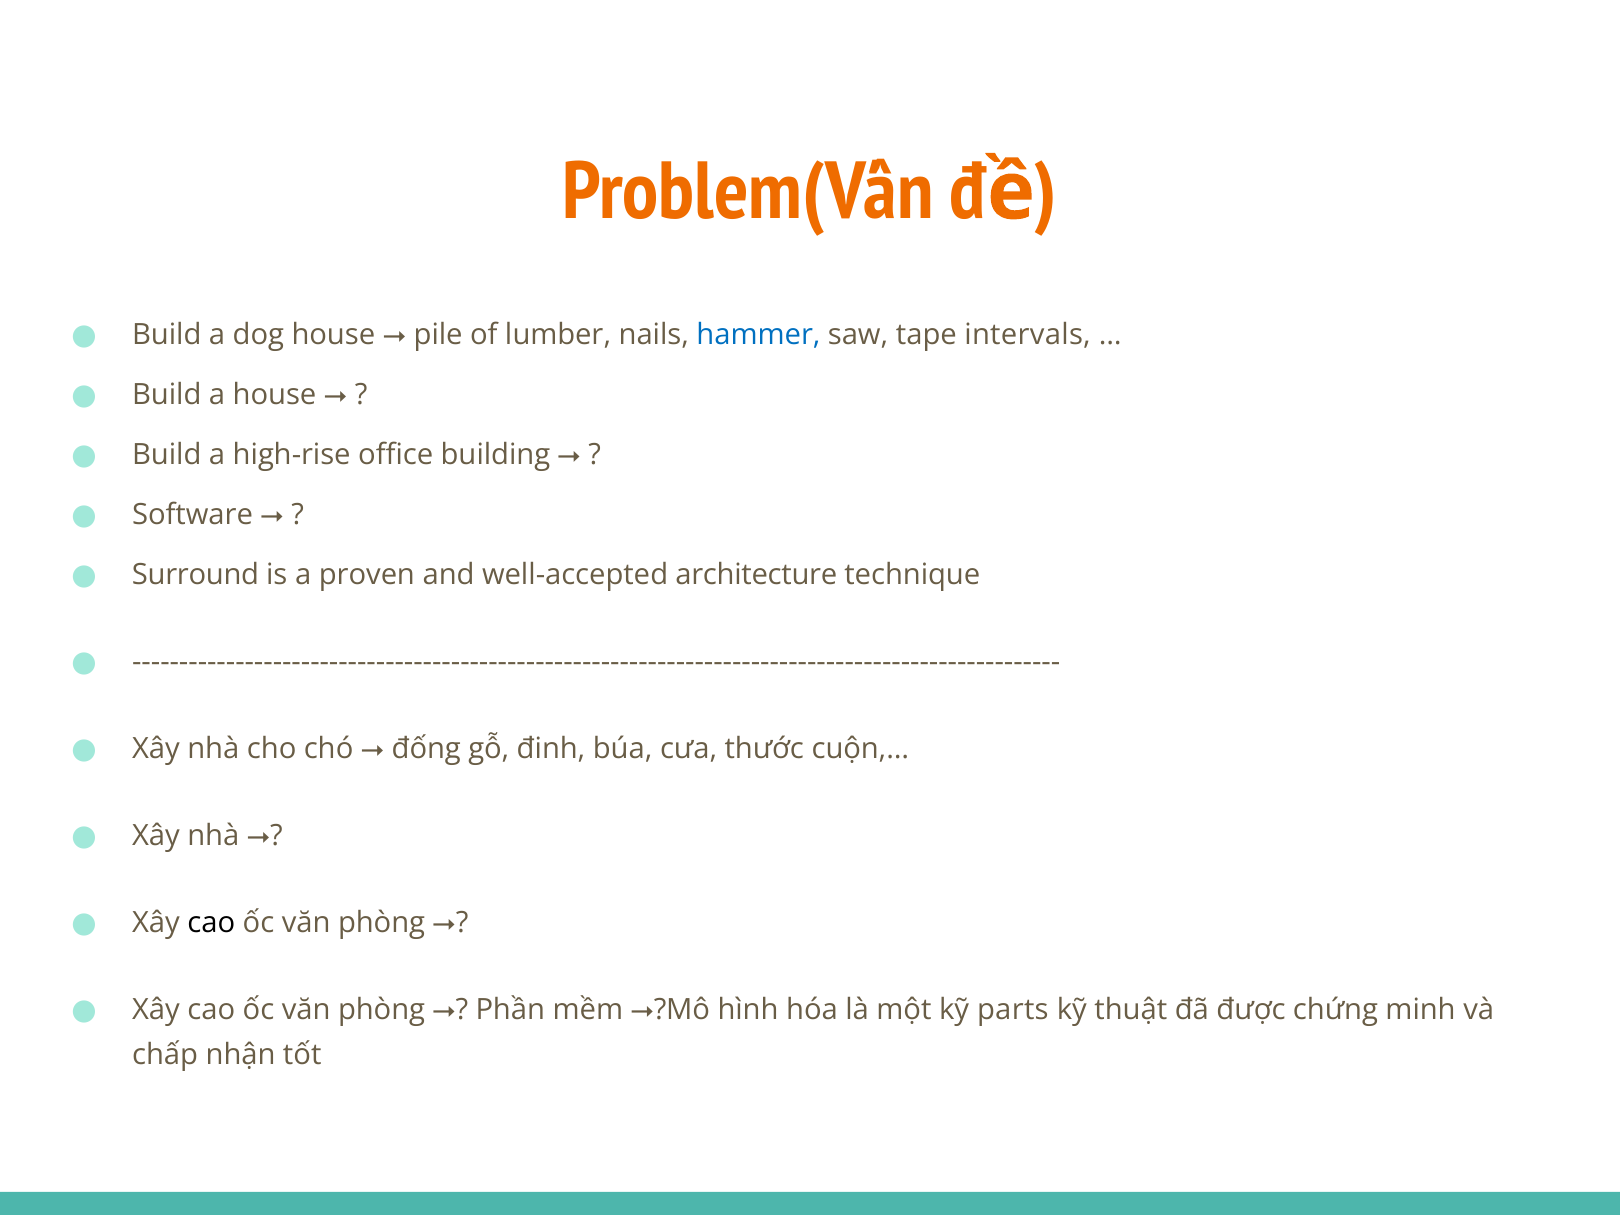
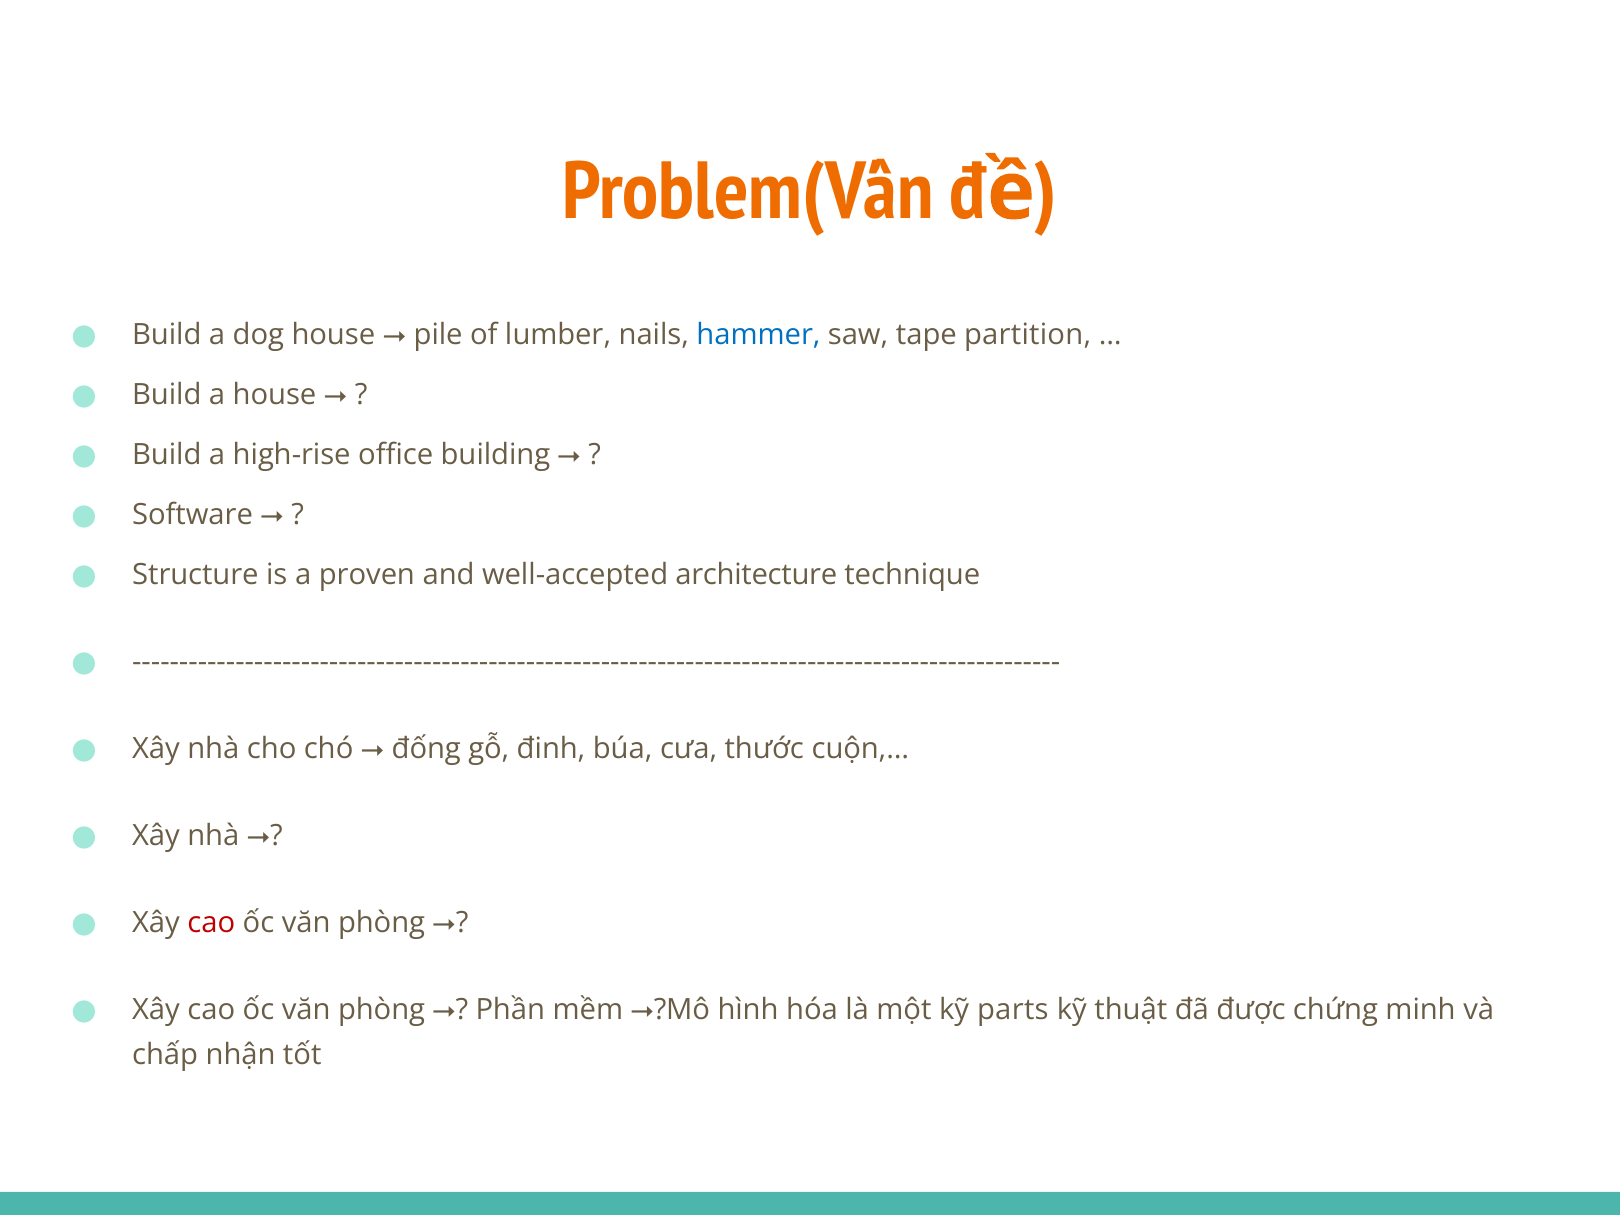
intervals: intervals -> partition
Surround: Surround -> Structure
cao at (211, 923) colour: black -> red
